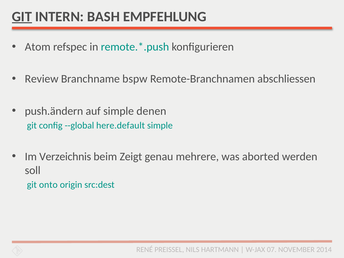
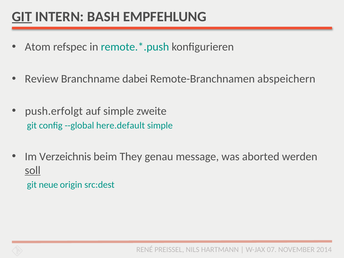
bspw: bspw -> dabei
abschliessen: abschliessen -> abspeichern
push.ändern: push.ändern -> push.erfolgt
denen: denen -> zweite
Zeigt: Zeigt -> They
mehrere: mehrere -> message
soll underline: none -> present
onto: onto -> neue
